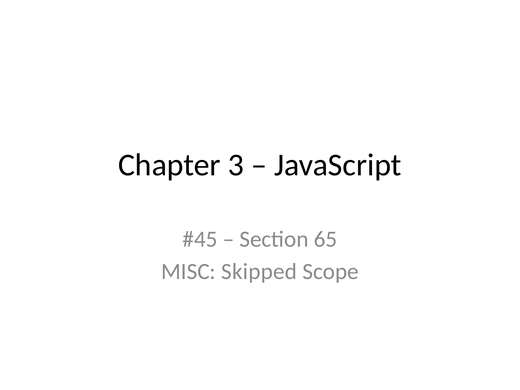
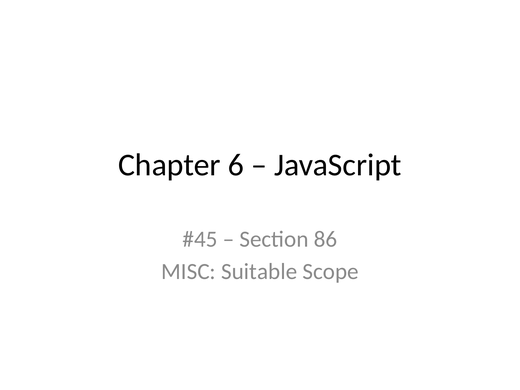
3: 3 -> 6
65: 65 -> 86
Skipped: Skipped -> Suitable
